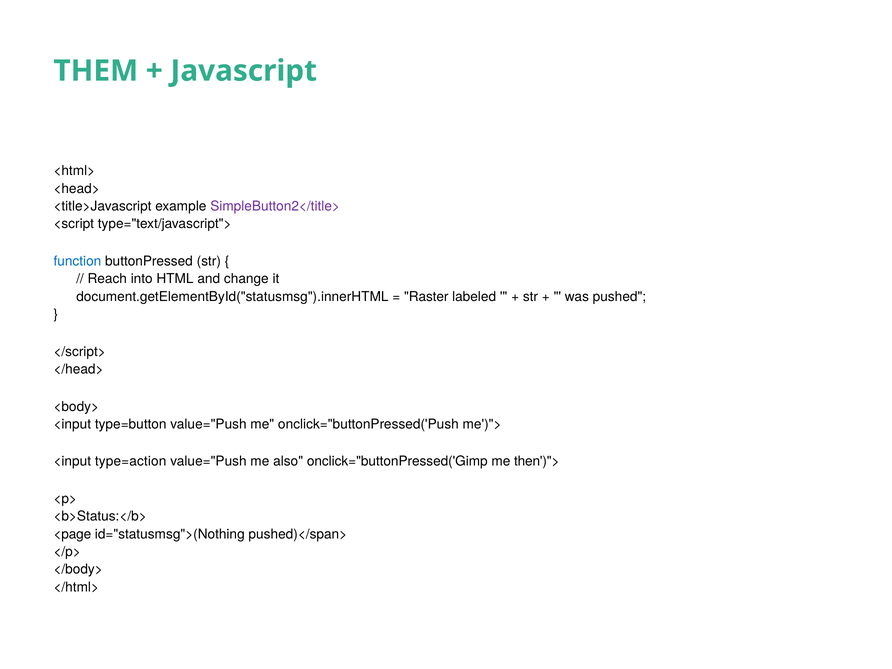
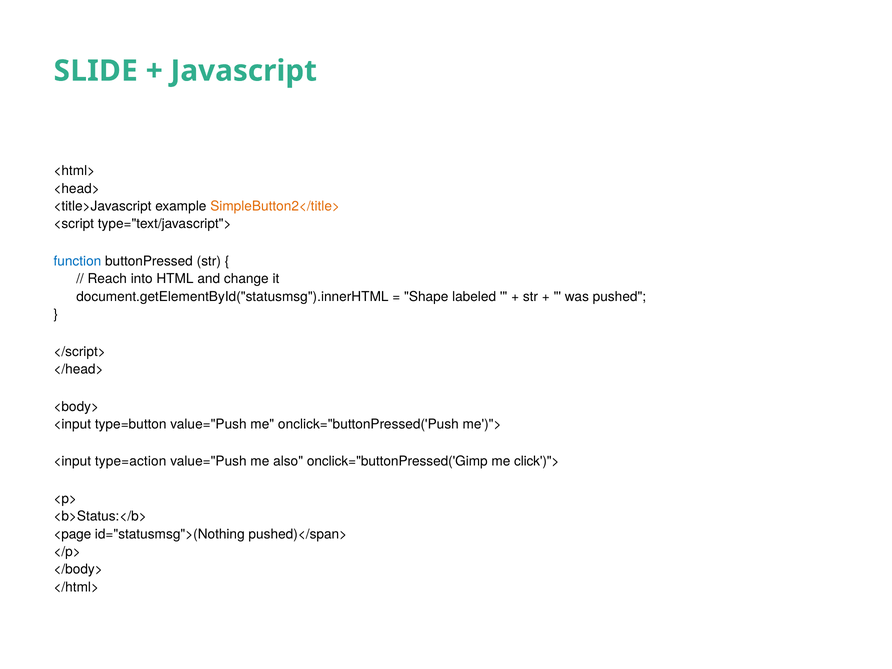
THEM: THEM -> SLIDE
SimpleButton2</title> colour: purple -> orange
Raster: Raster -> Shape
then')">: then')"> -> click')">
